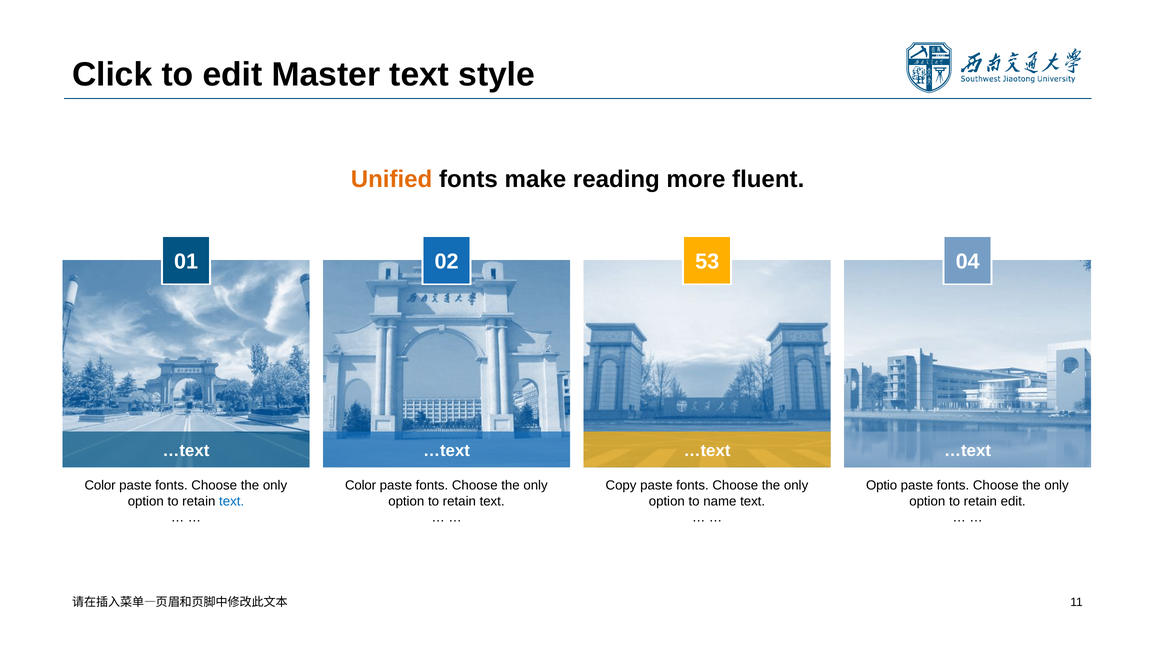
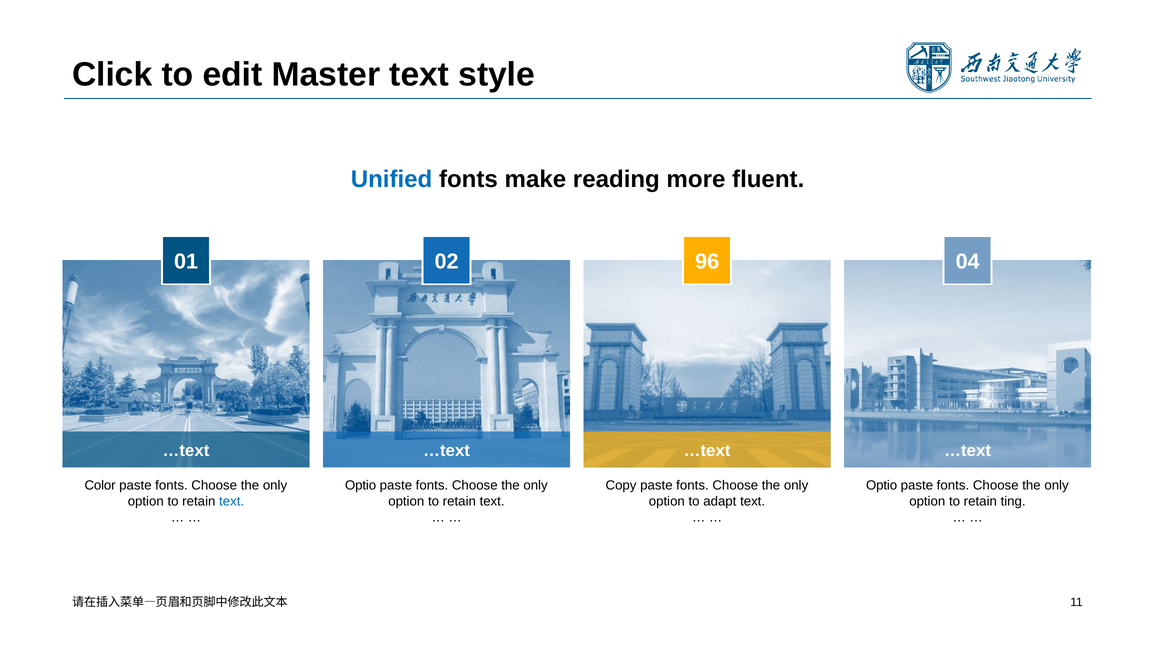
Unified colour: orange -> blue
53: 53 -> 96
Color at (361, 485): Color -> Optio
name: name -> adapt
retain edit: edit -> ting
